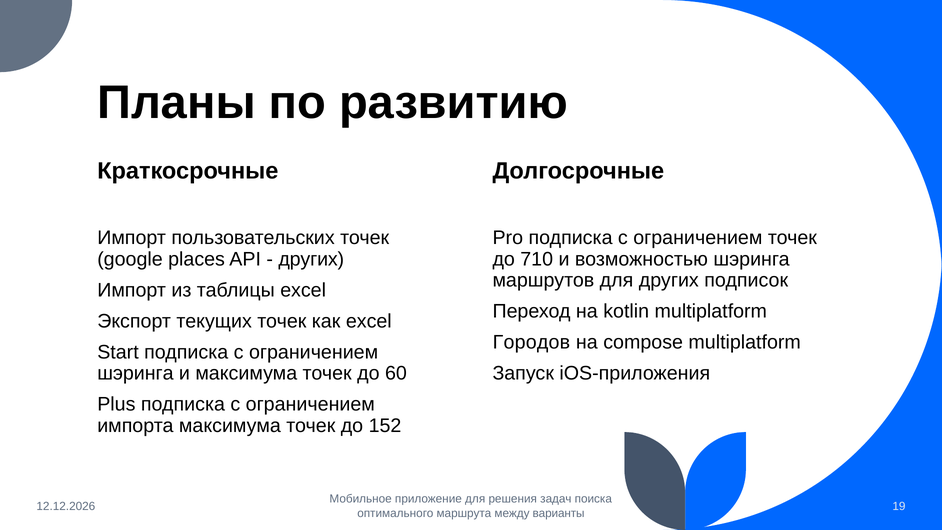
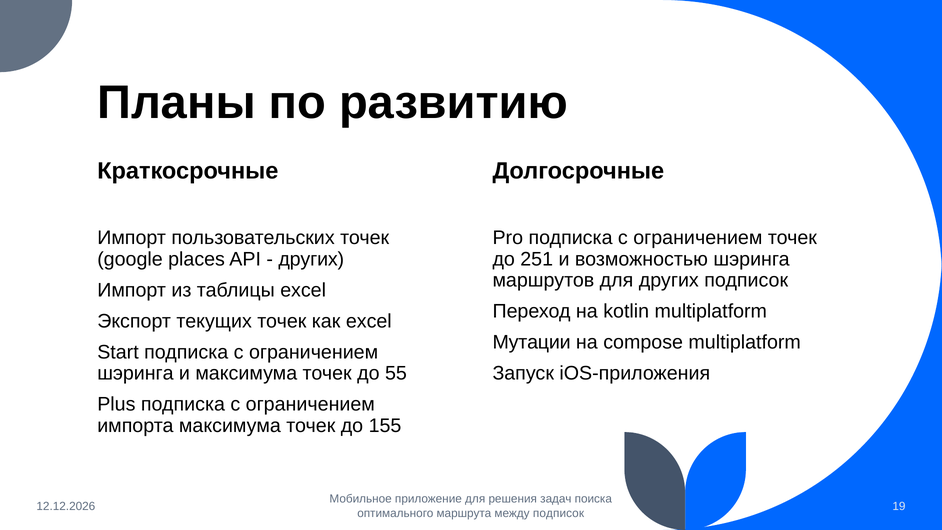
710: 710 -> 251
Городов: Городов -> Мутации
60: 60 -> 55
152: 152 -> 155
между варианты: варианты -> подписок
